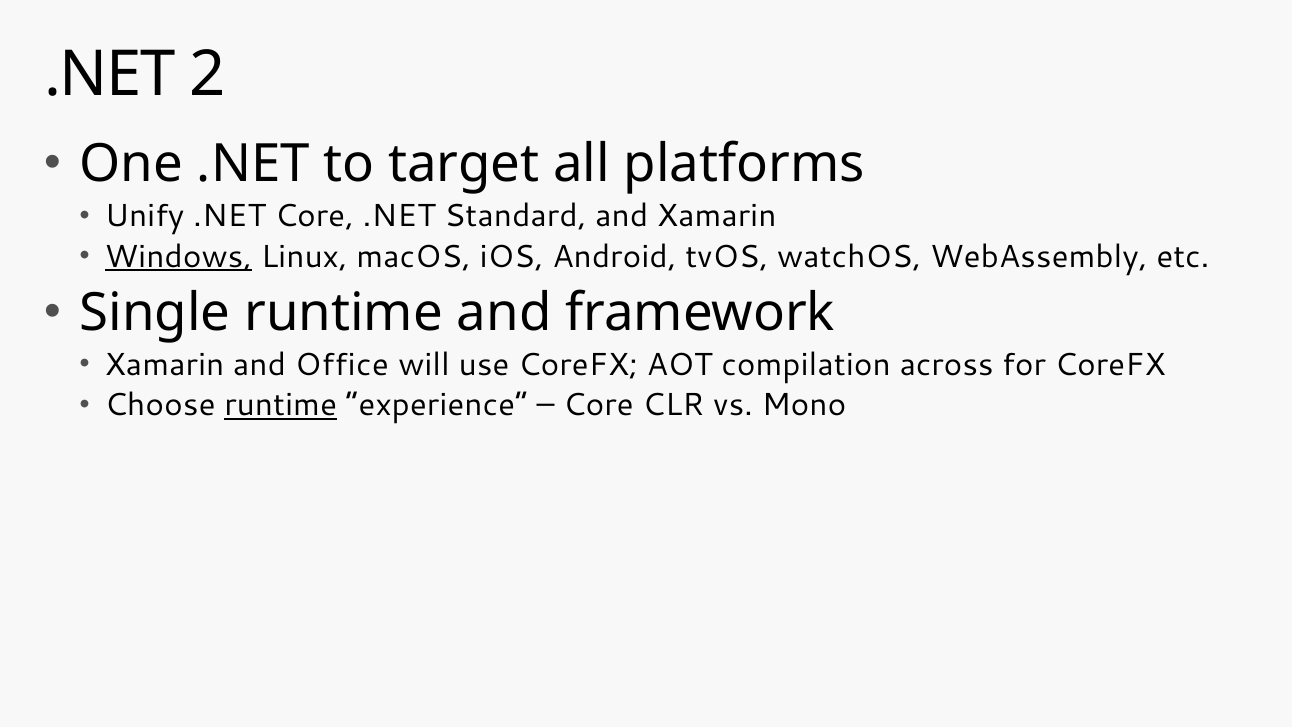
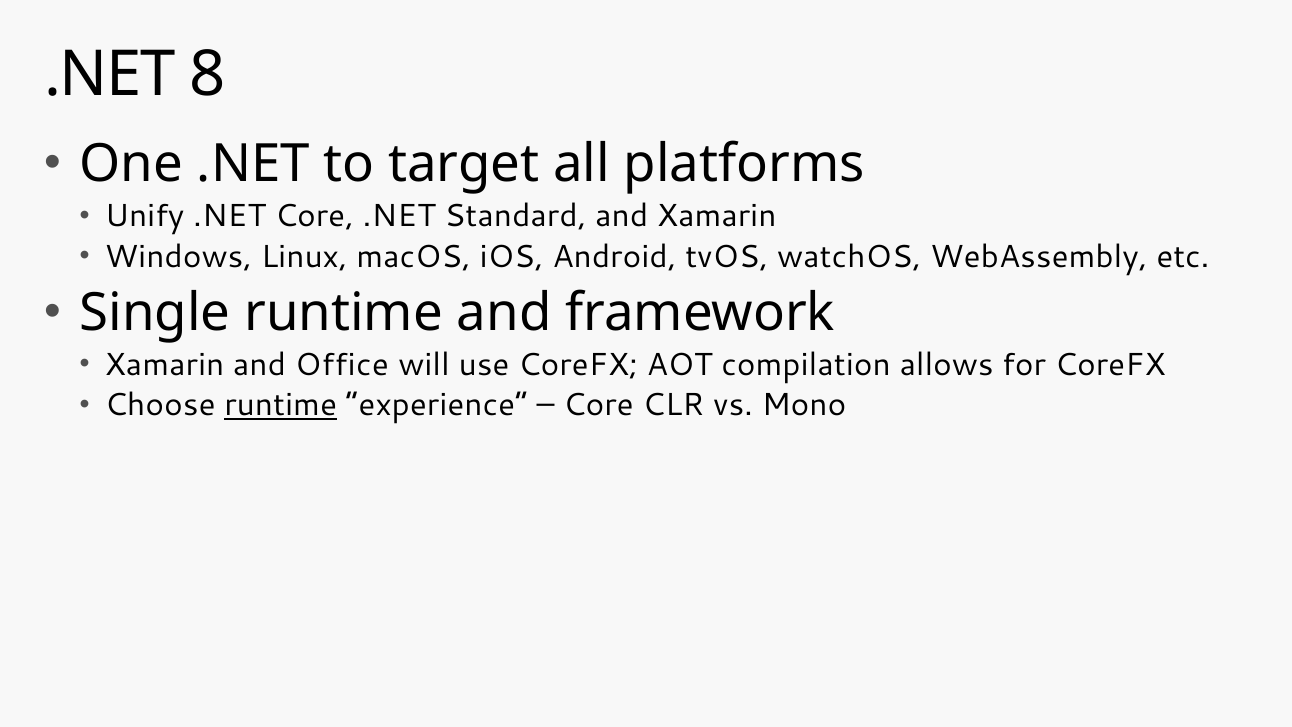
2: 2 -> 8
Windows underline: present -> none
across: across -> allows
